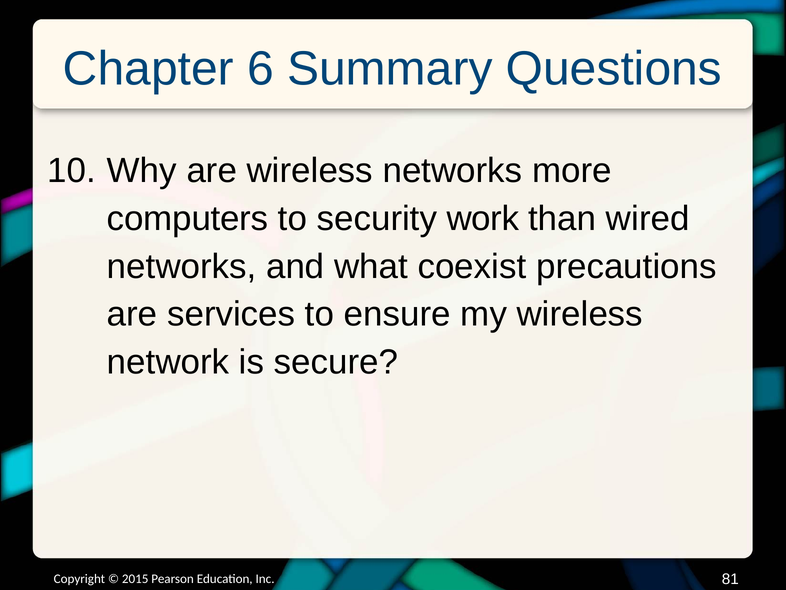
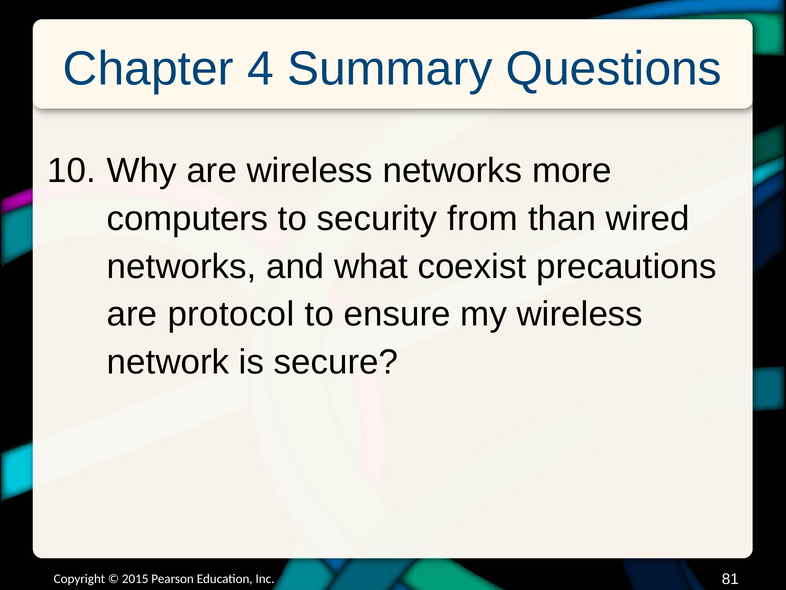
6: 6 -> 4
work: work -> from
services: services -> protocol
